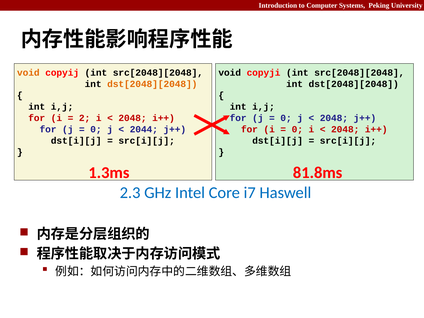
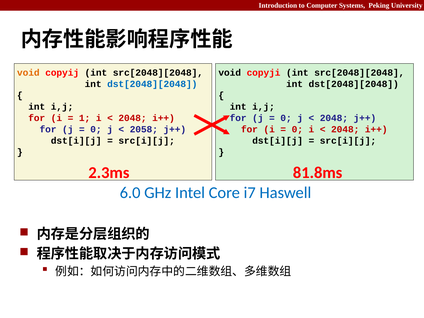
dst[2048][2048 at (152, 84) colour: orange -> blue
2: 2 -> 1
2044: 2044 -> 2058
1.3ms: 1.3ms -> 2.3ms
2.3: 2.3 -> 6.0
